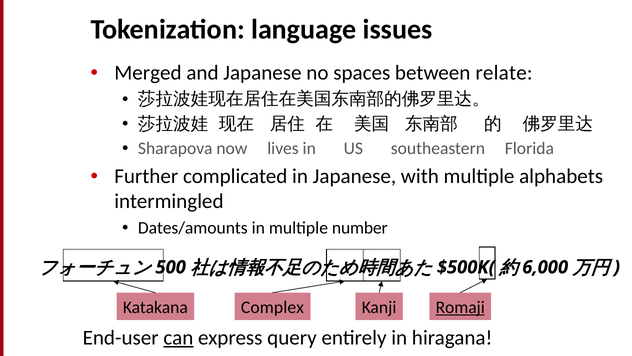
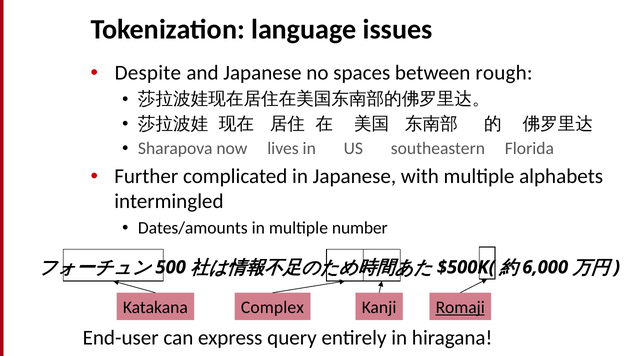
Merged: Merged -> Despite
relate: relate -> rough
can underline: present -> none
